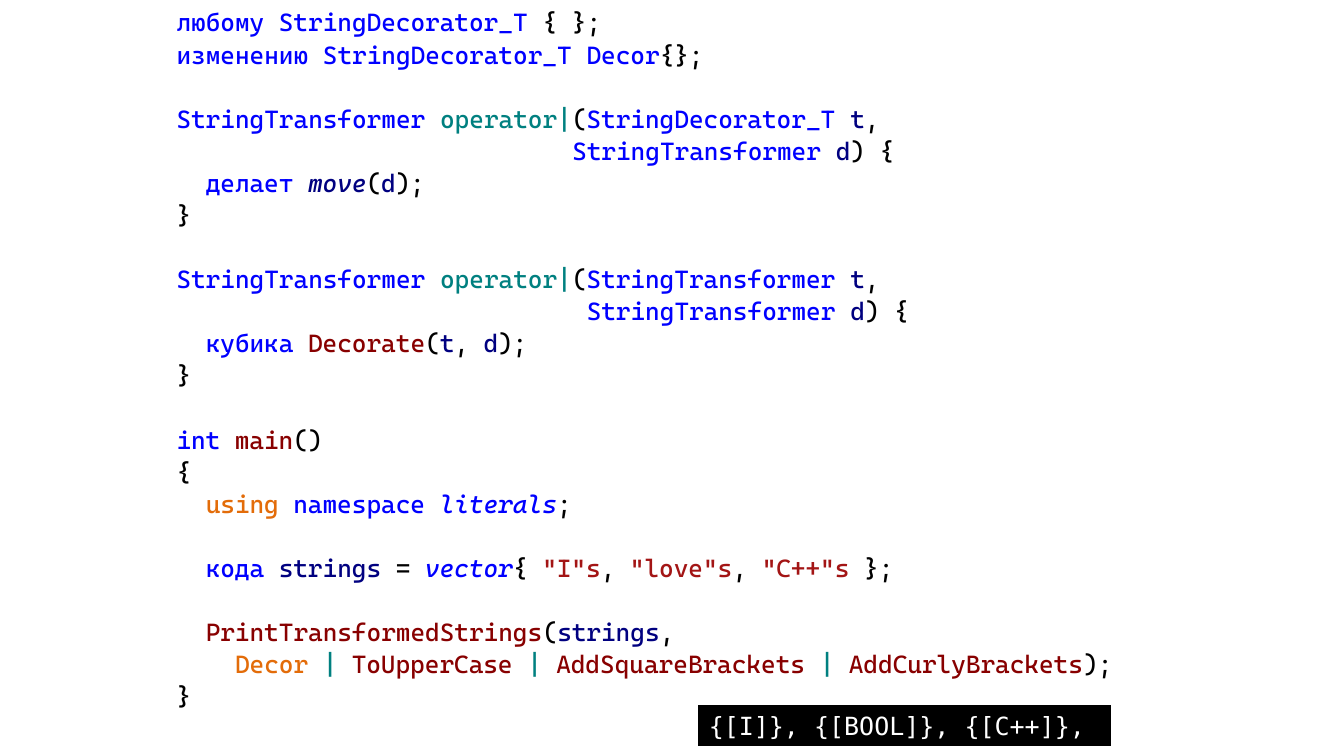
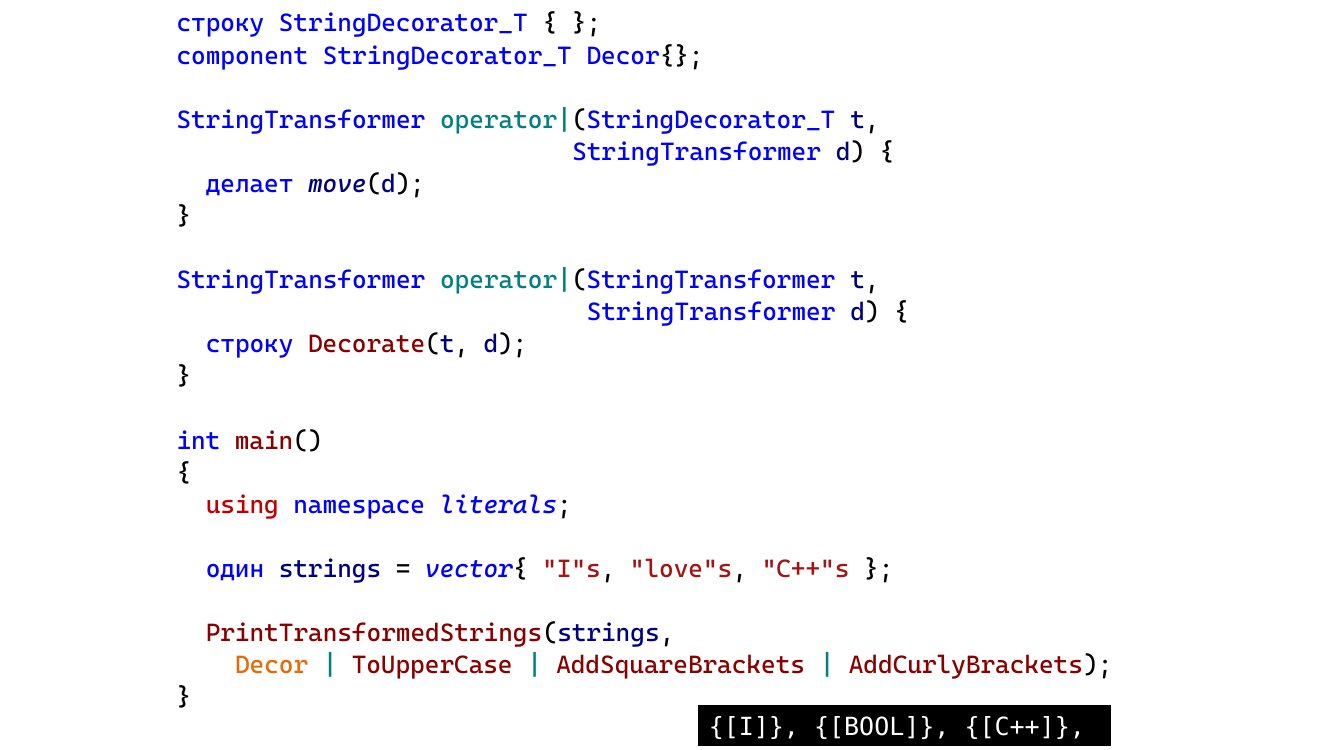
любому at (220, 24): любому -> строку
изменению: изменению -> component
кубика at (250, 345): кубика -> строку
using colour: orange -> red
кода: кода -> один
